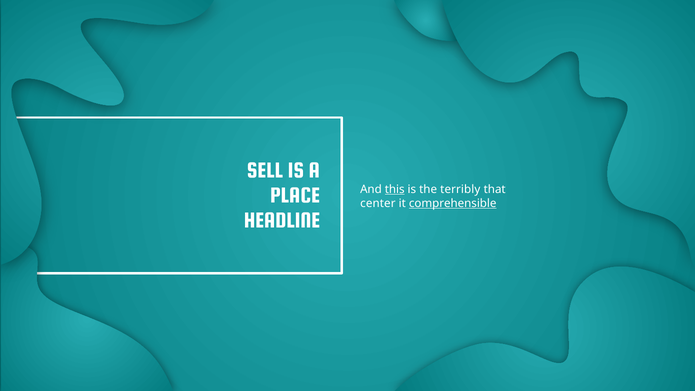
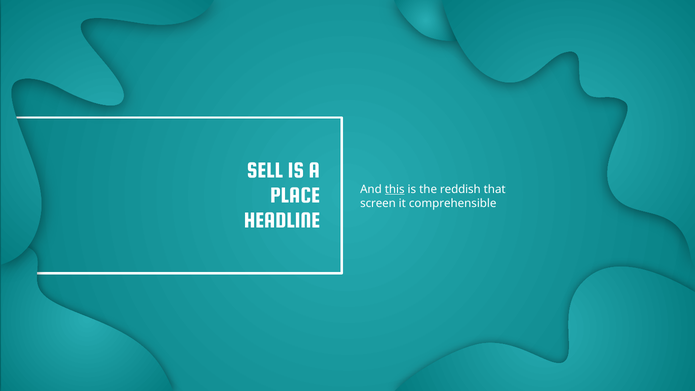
terribly: terribly -> reddish
center: center -> screen
comprehensible underline: present -> none
